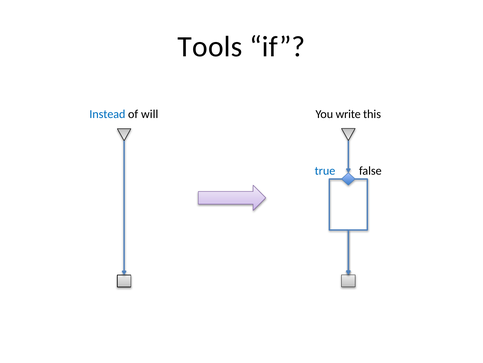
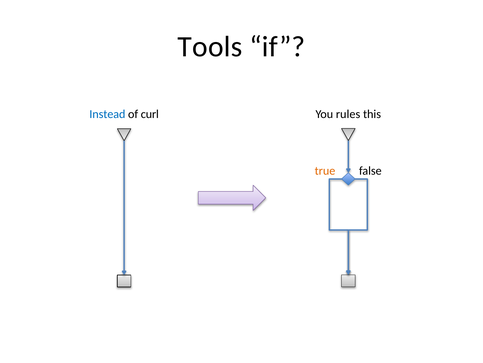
will: will -> curl
write: write -> rules
true colour: blue -> orange
